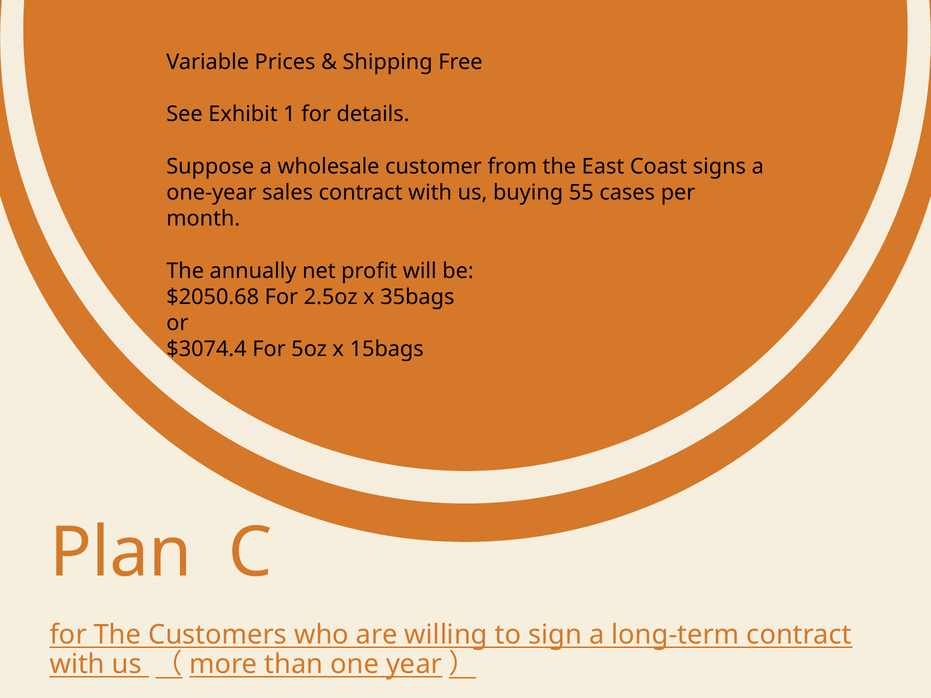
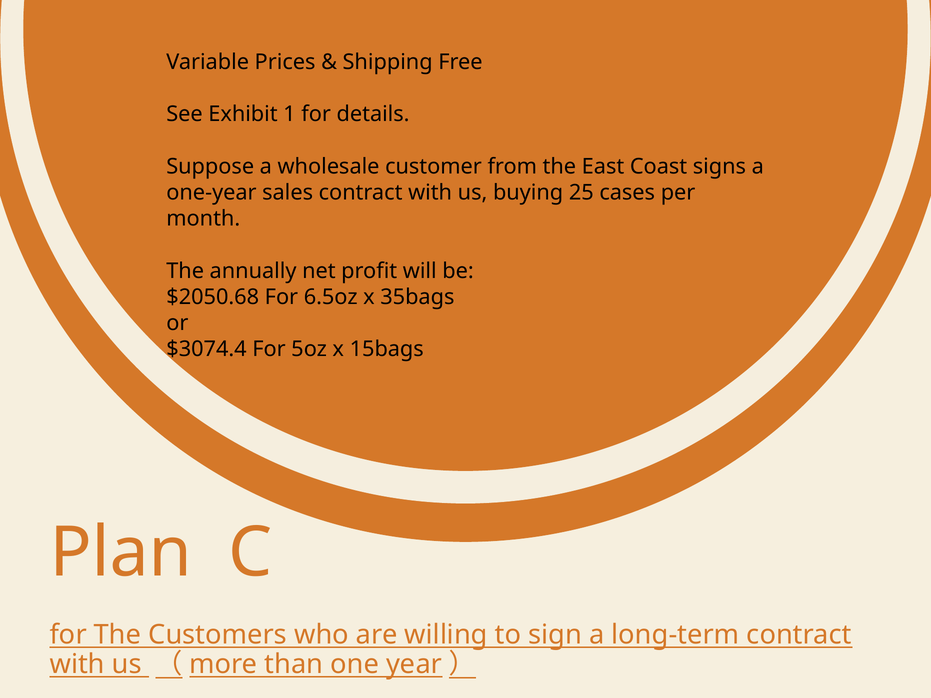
55: 55 -> 25
2.5oz: 2.5oz -> 6.5oz
